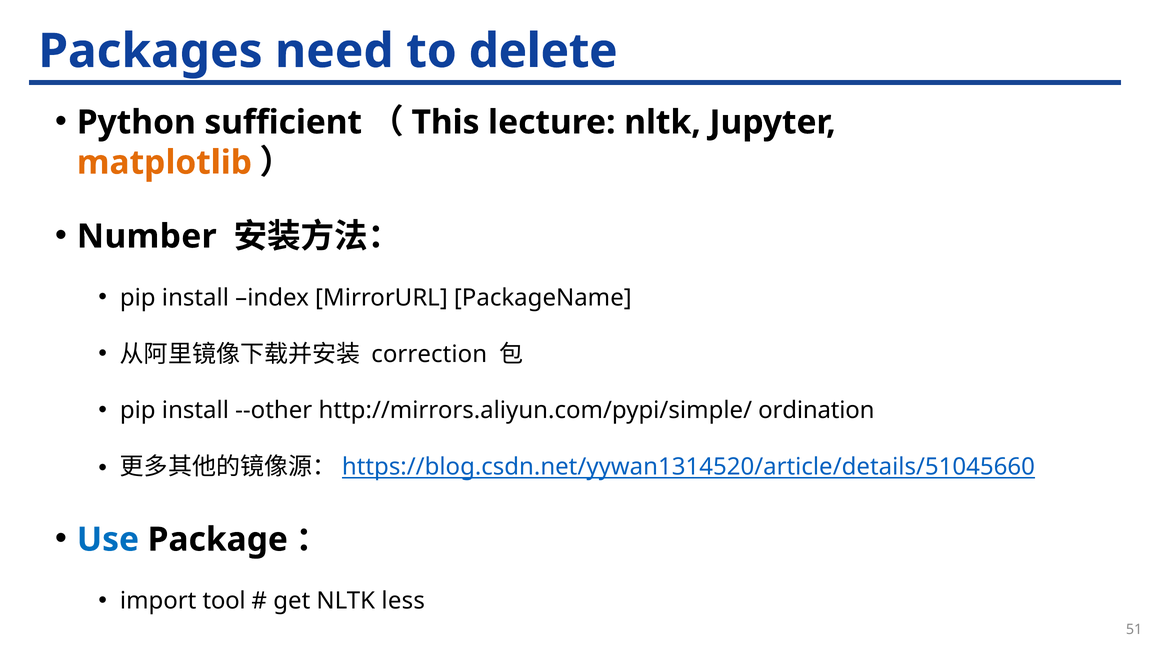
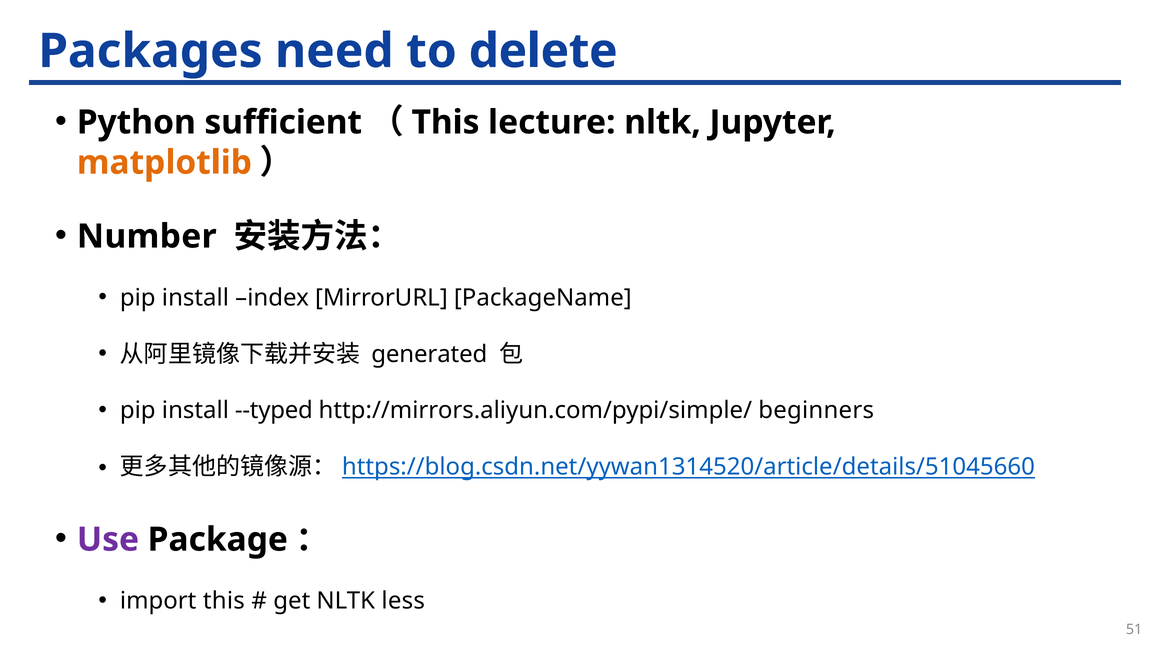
correction: correction -> generated
--other: --other -> --typed
ordination: ordination -> beginners
Use colour: blue -> purple
import tool: tool -> this
